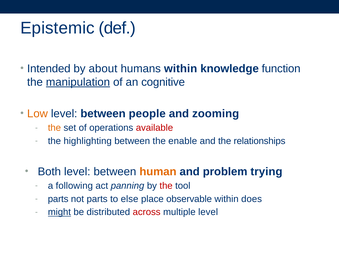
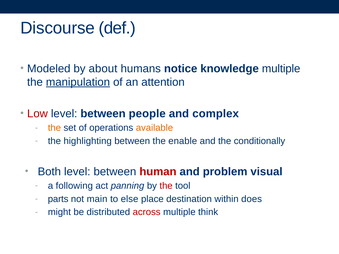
Epistemic: Epistemic -> Discourse
Intended: Intended -> Modeled
humans within: within -> notice
knowledge function: function -> multiple
cognitive: cognitive -> attention
Low colour: orange -> red
zooming: zooming -> complex
available colour: red -> orange
relationships: relationships -> conditionally
human colour: orange -> red
trying: trying -> visual
not parts: parts -> main
observable: observable -> destination
might underline: present -> none
multiple level: level -> think
